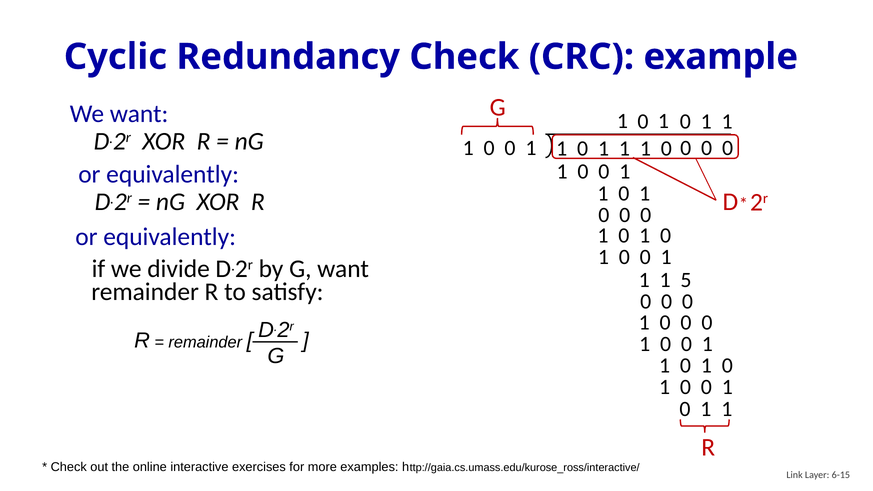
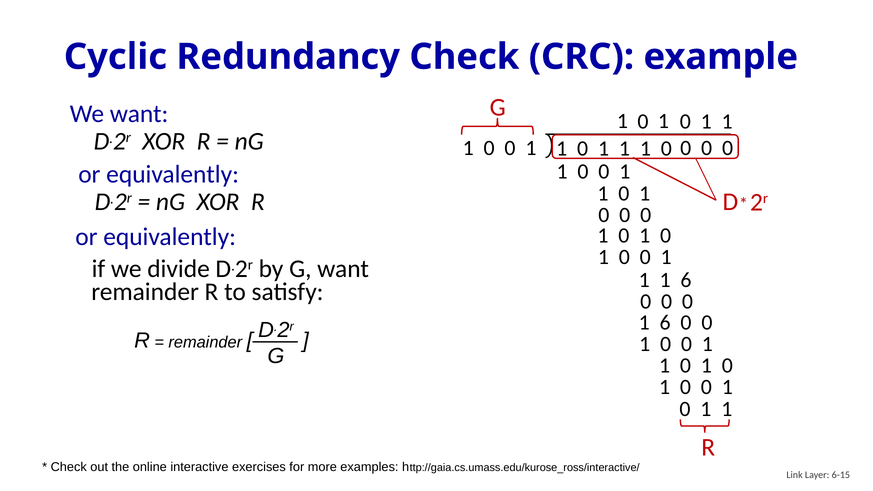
1 1 5: 5 -> 6
0 at (665, 322): 0 -> 6
